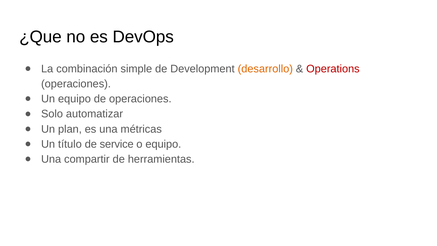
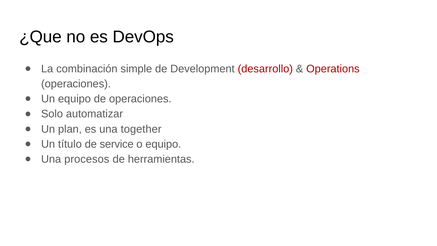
desarrollo colour: orange -> red
métricas: métricas -> together
compartir: compartir -> procesos
